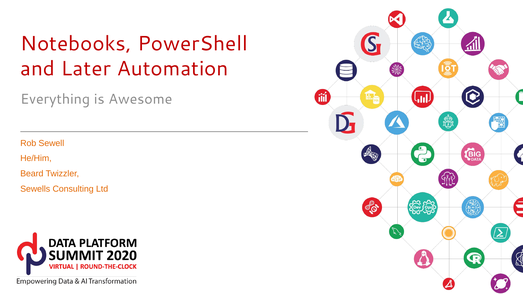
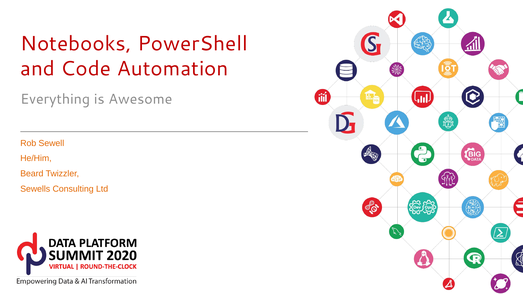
Later: Later -> Code
